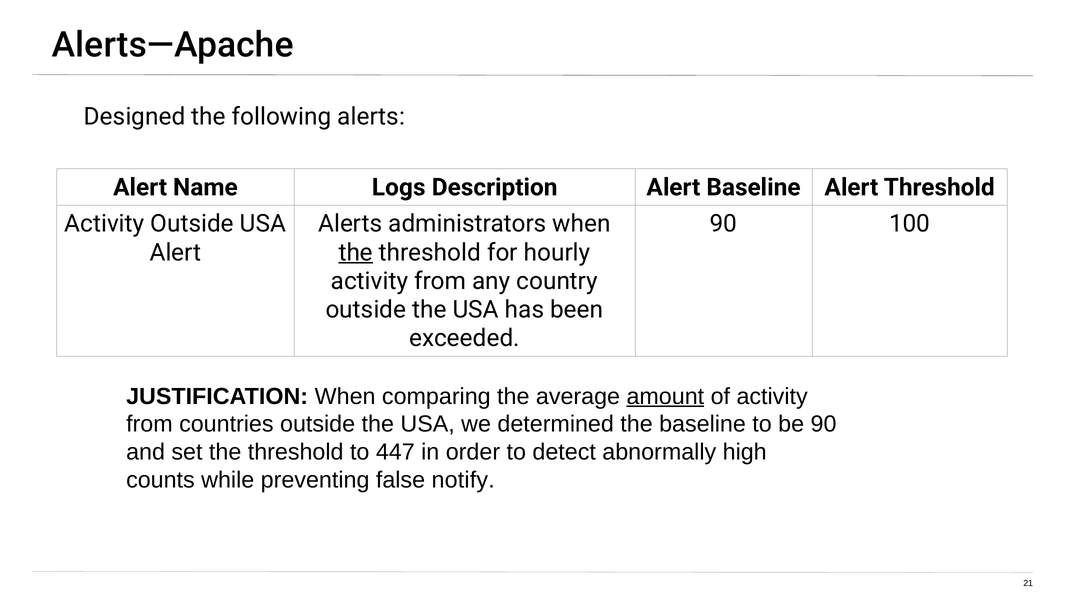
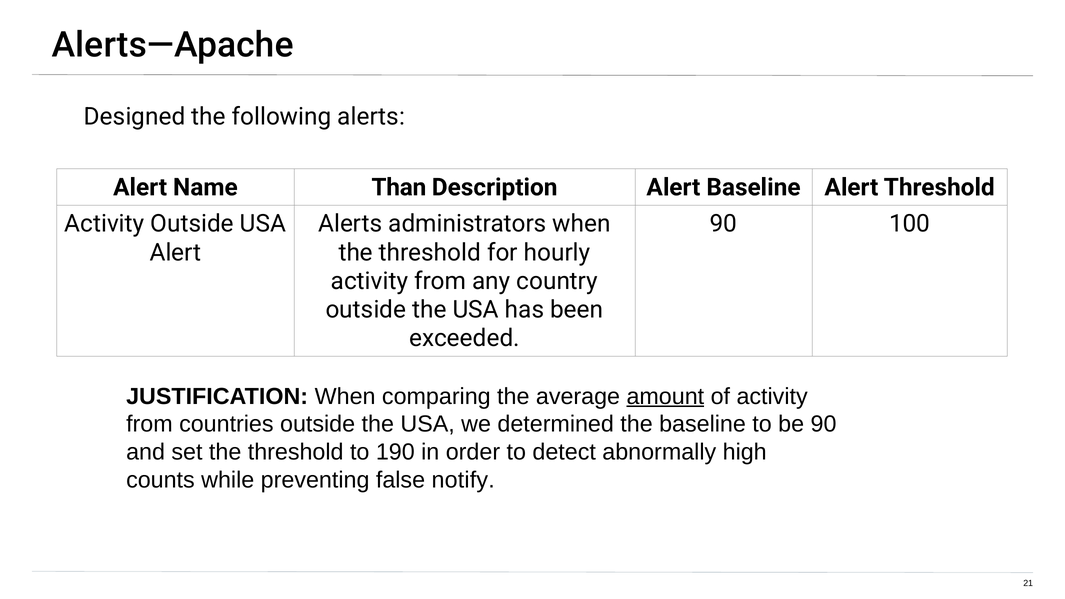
Logs: Logs -> Than
the at (356, 253) underline: present -> none
447: 447 -> 190
